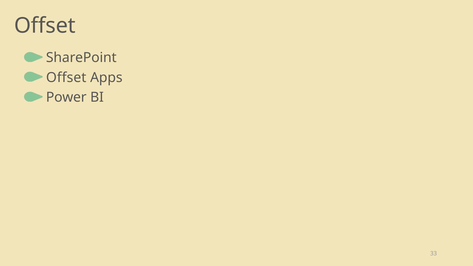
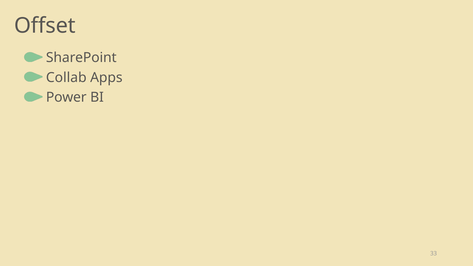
Offset at (66, 78): Offset -> Collab
